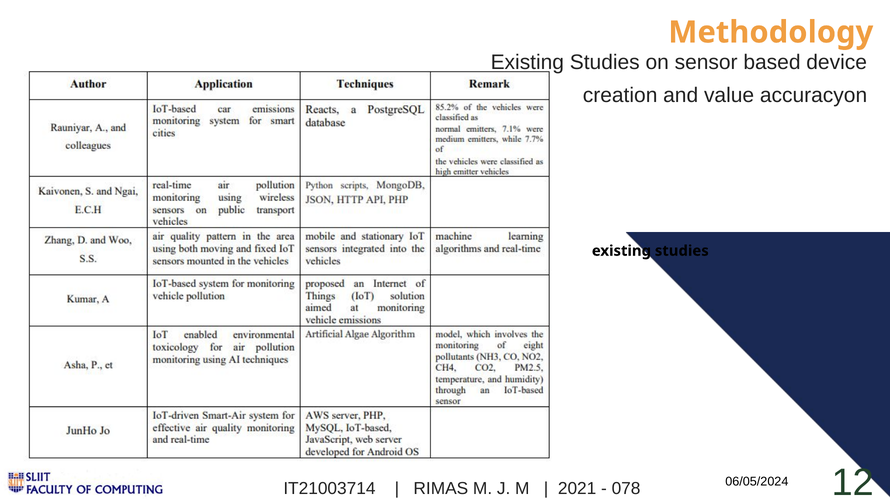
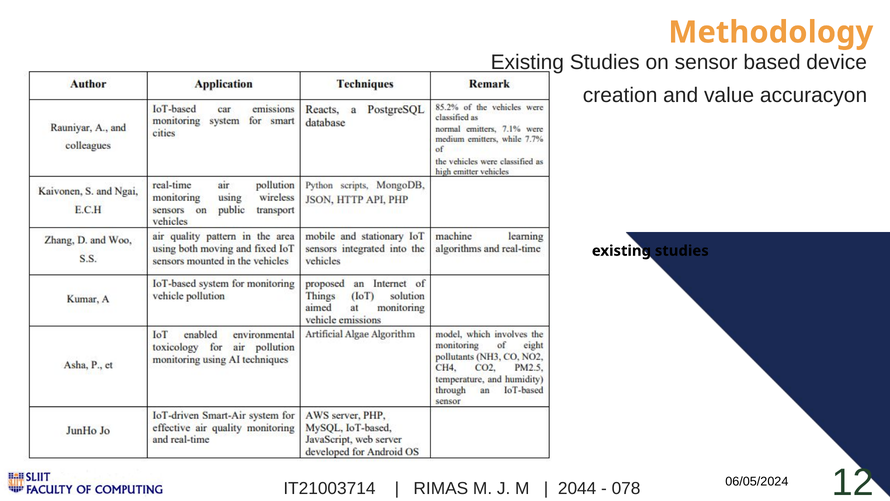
2021: 2021 -> 2044
